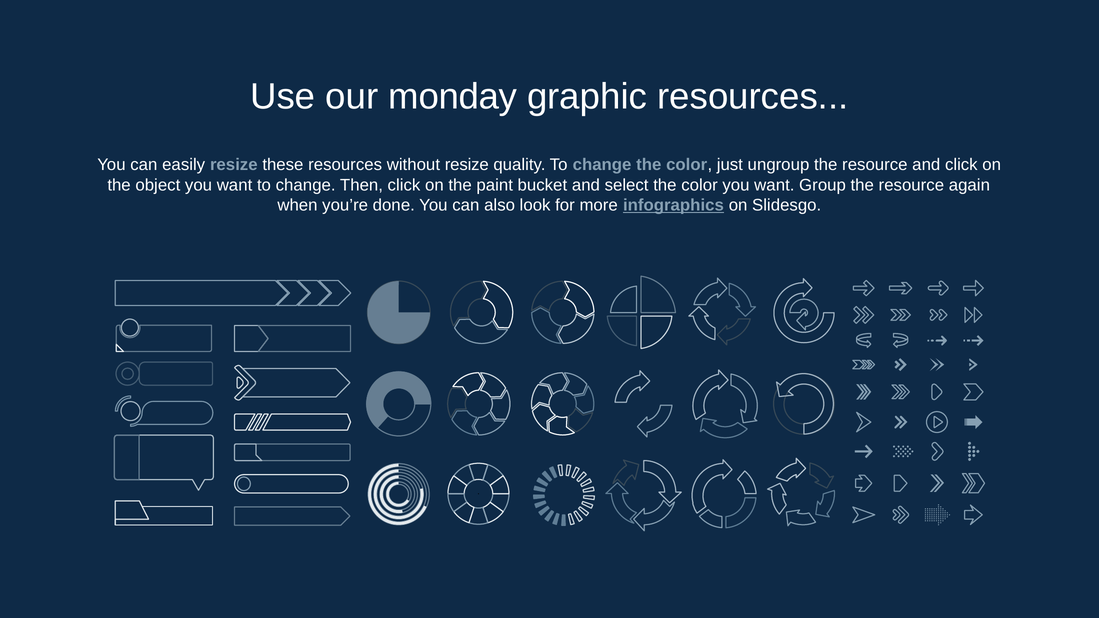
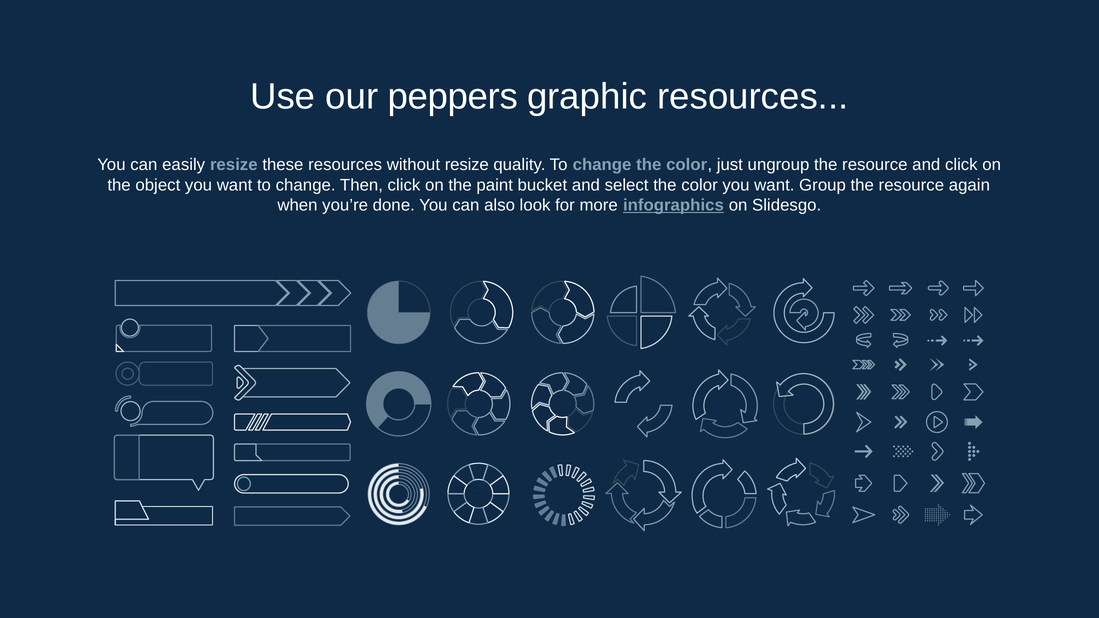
monday: monday -> peppers
